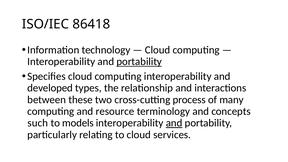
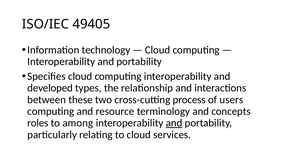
86418: 86418 -> 49405
portability at (139, 62) underline: present -> none
many: many -> users
such: such -> roles
models: models -> among
